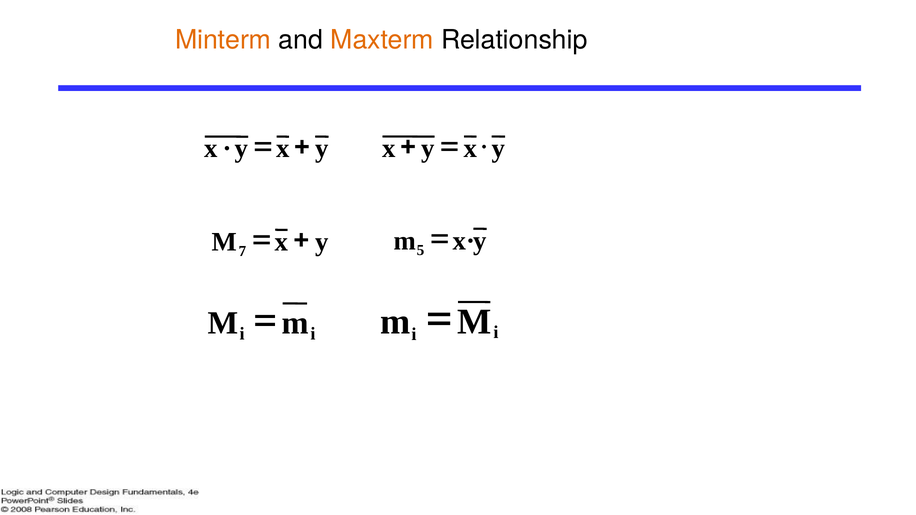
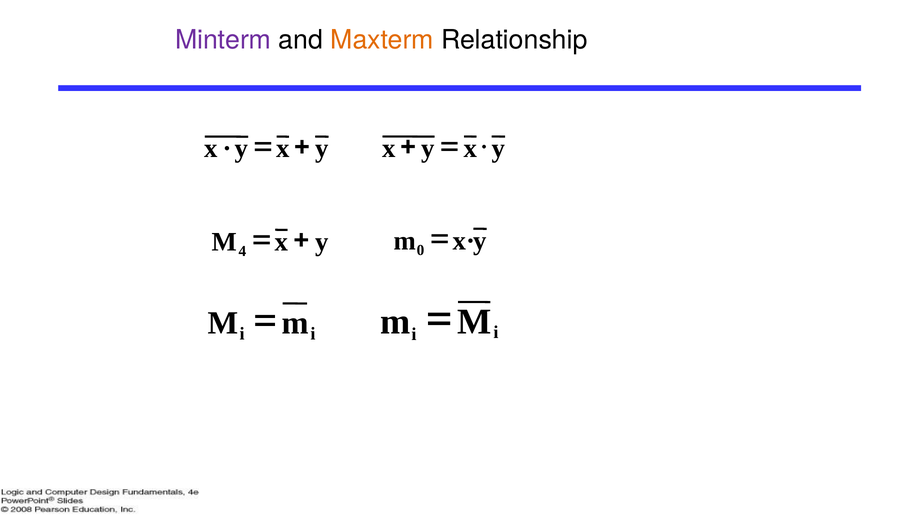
Minterm colour: orange -> purple
5: 5 -> 0
7: 7 -> 4
